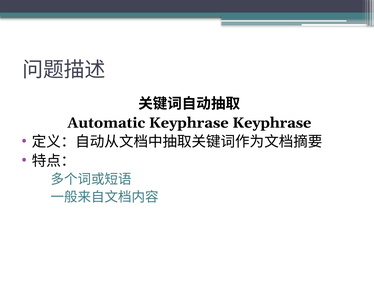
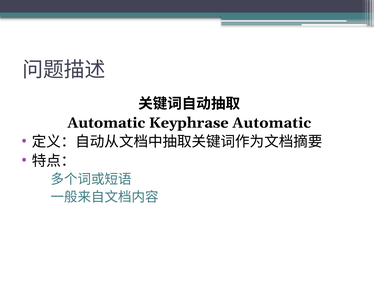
Keyphrase Keyphrase: Keyphrase -> Automatic
